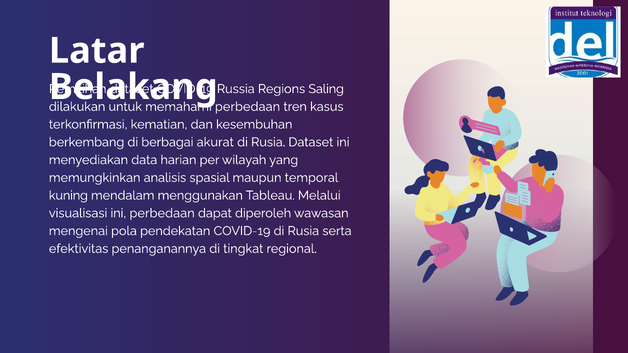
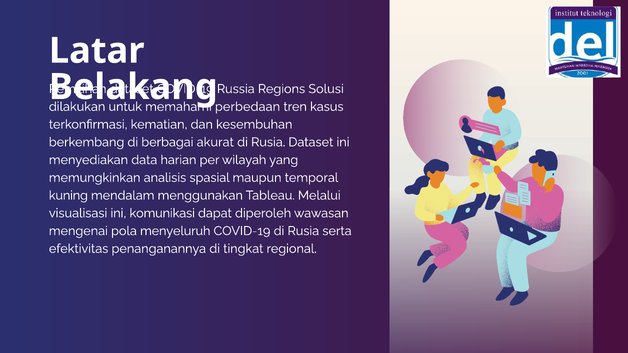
Saling: Saling -> Solusi
ini perbedaan: perbedaan -> komunikasi
pendekatan: pendekatan -> menyeluruh
